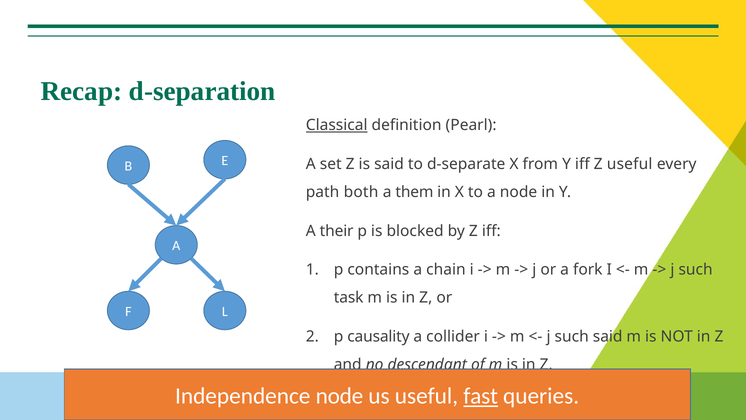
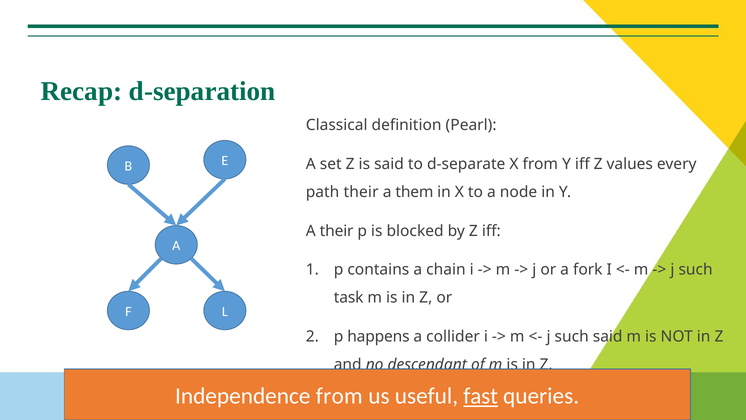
Classical underline: present -> none
Z useful: useful -> values
path both: both -> their
causality: causality -> happens
Independence node: node -> from
